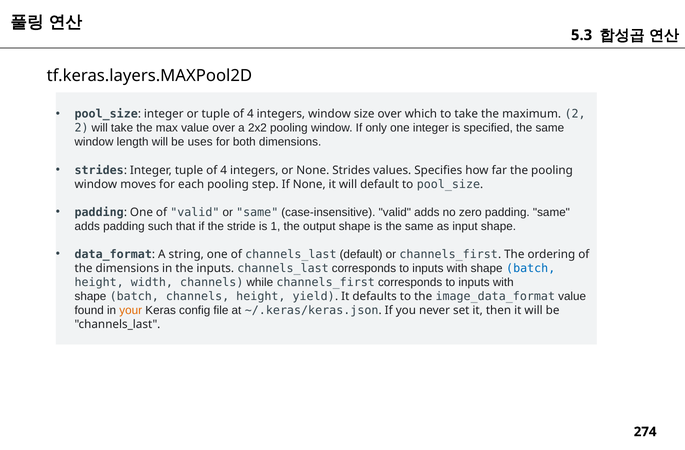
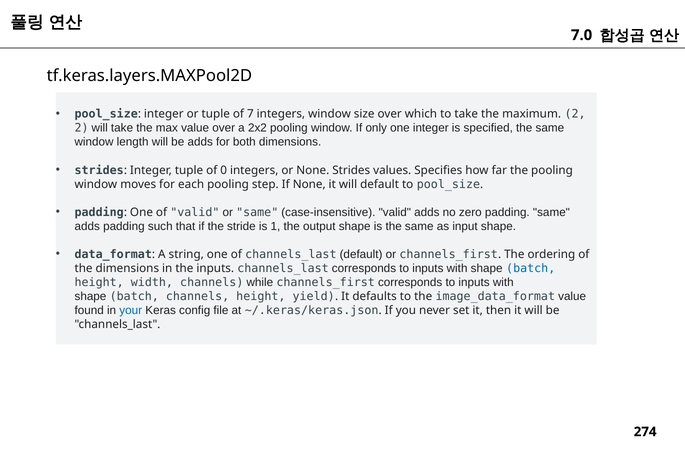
5.3: 5.3 -> 7.0
or tuple of 4: 4 -> 7
be uses: uses -> adds
Integer tuple of 4: 4 -> 0
your colour: orange -> blue
